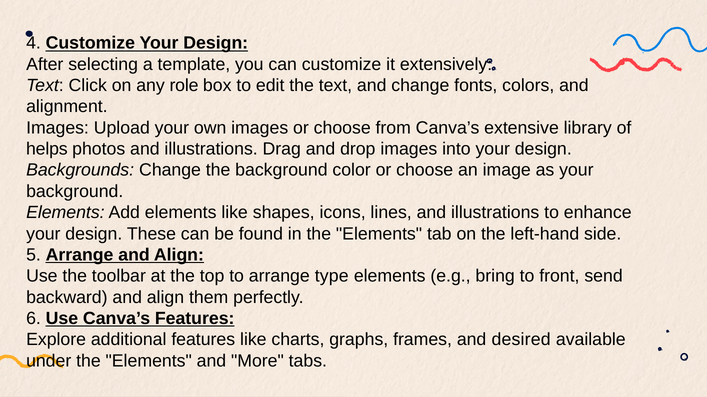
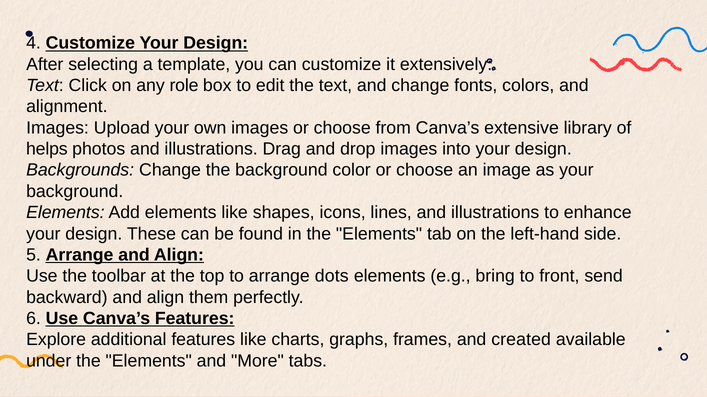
type: type -> dots
desired: desired -> created
